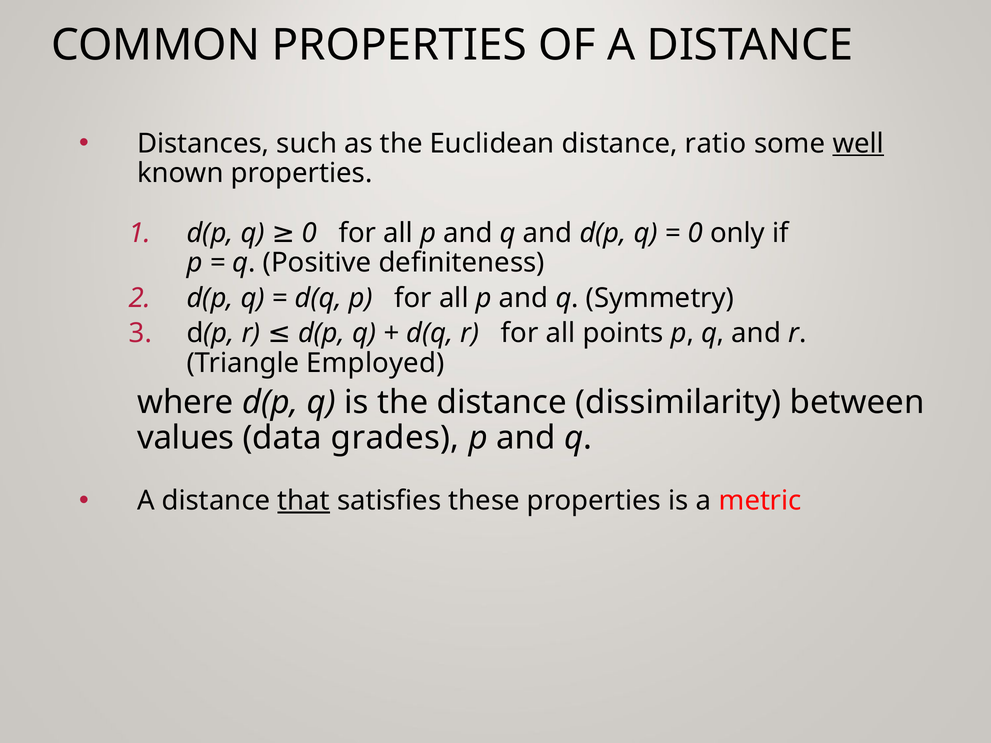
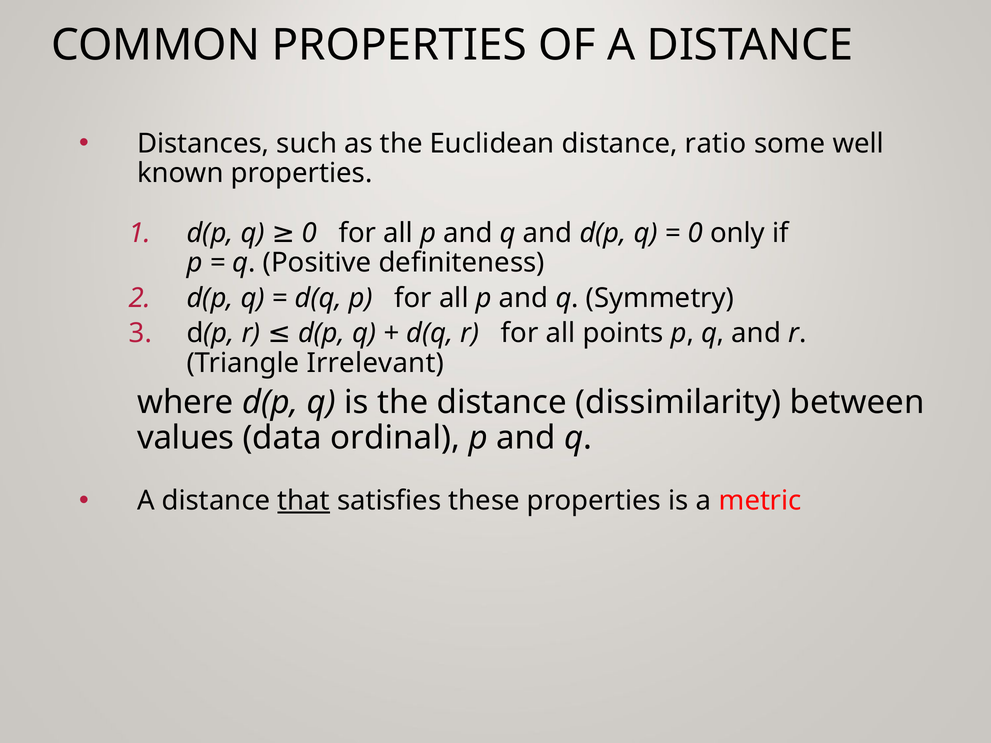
well underline: present -> none
Employed: Employed -> Irrelevant
grades: grades -> ordinal
